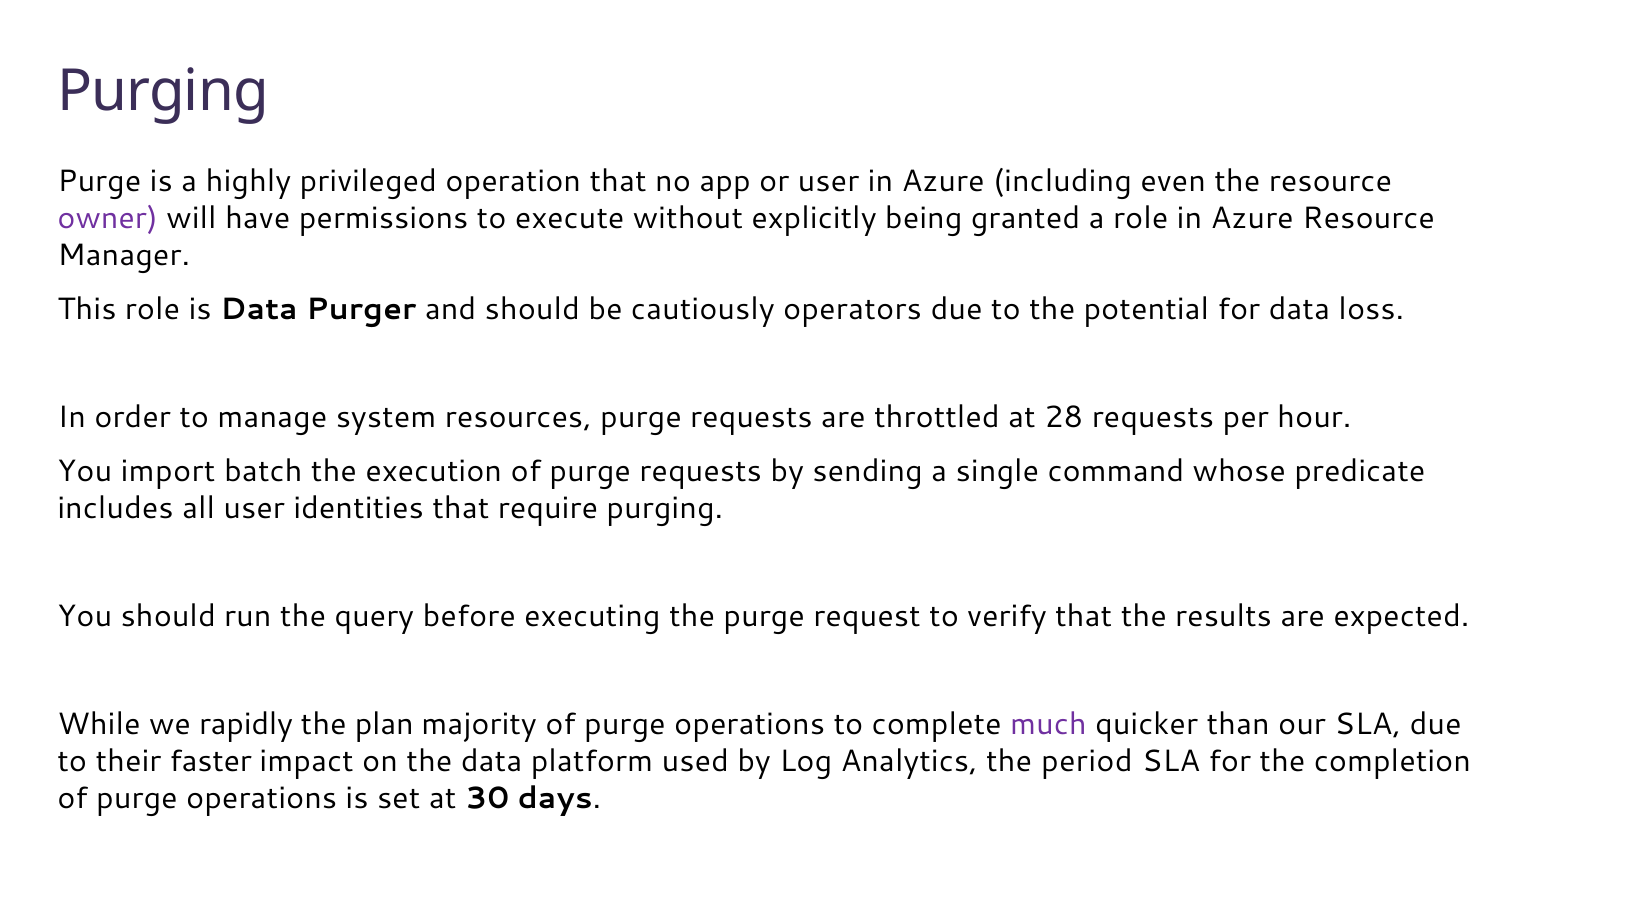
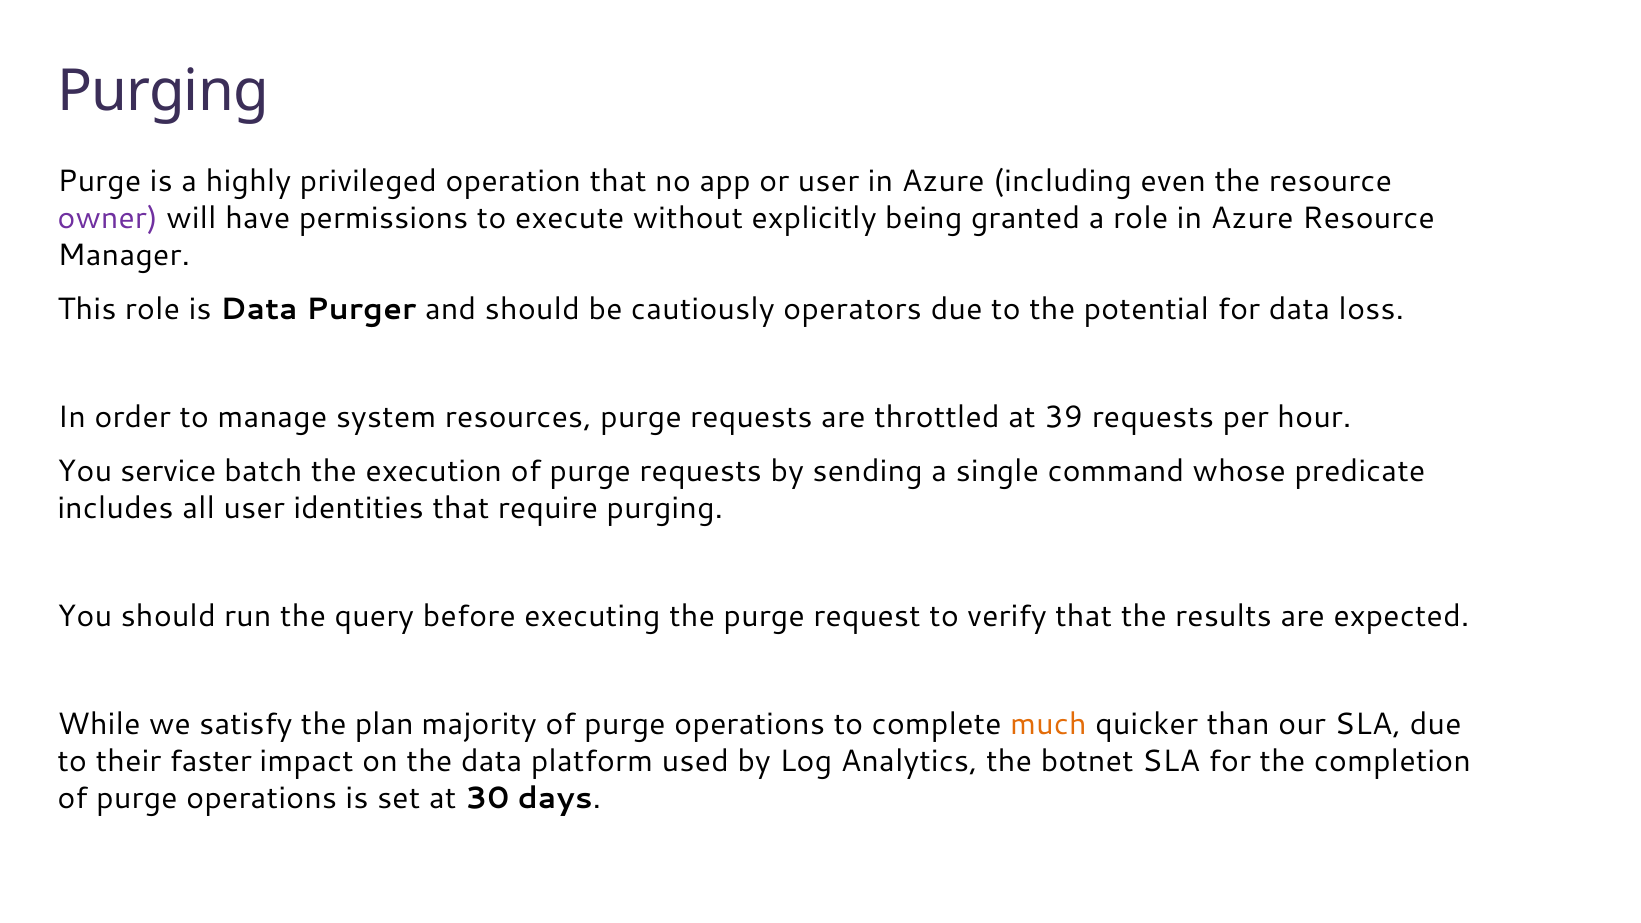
28: 28 -> 39
import: import -> service
rapidly: rapidly -> satisfy
much colour: purple -> orange
period: period -> botnet
